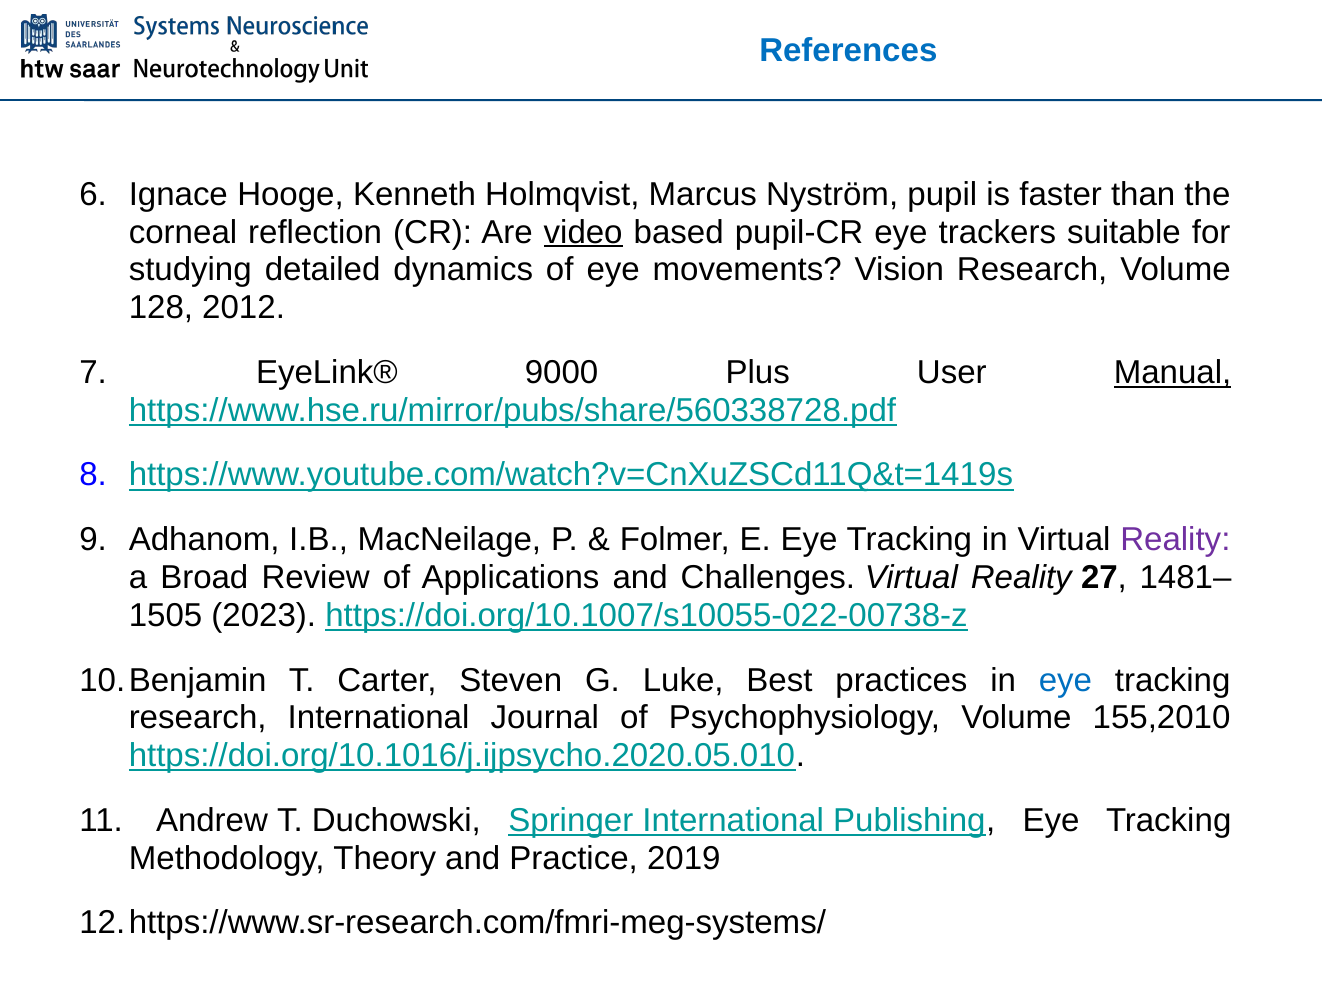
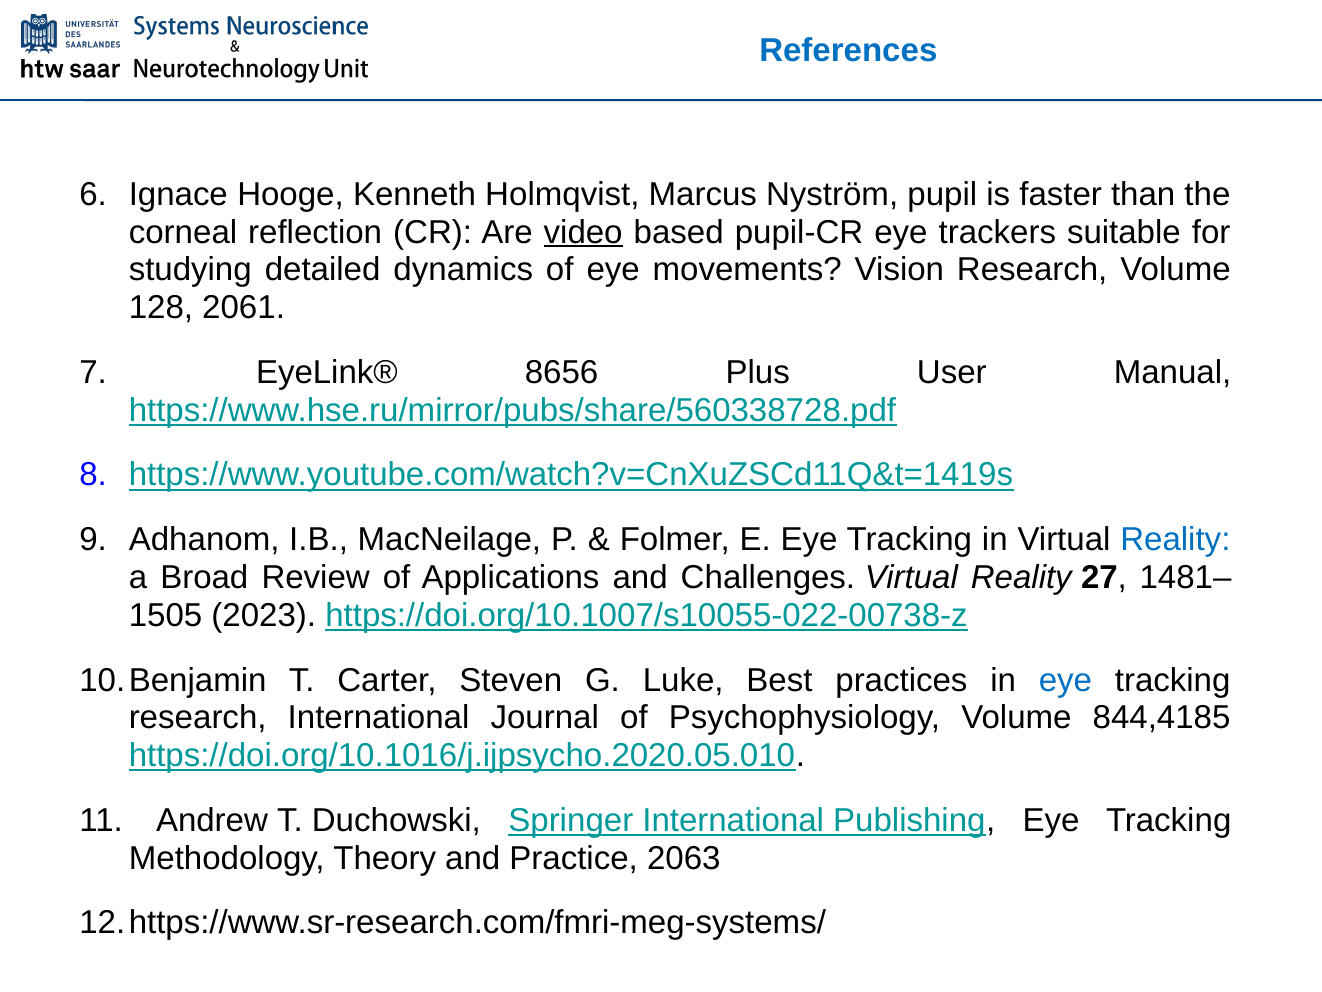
2012: 2012 -> 2061
9000: 9000 -> 8656
Manual underline: present -> none
Reality at (1175, 540) colour: purple -> blue
155,2010: 155,2010 -> 844,4185
2019: 2019 -> 2063
